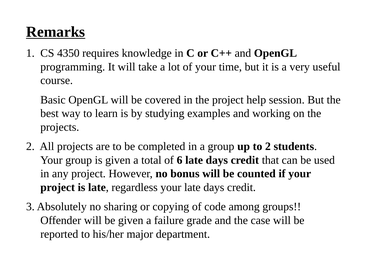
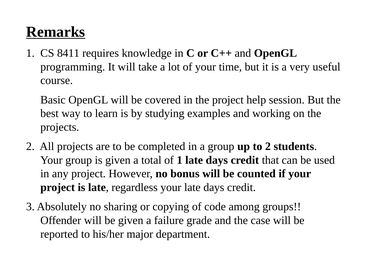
4350: 4350 -> 8411
of 6: 6 -> 1
